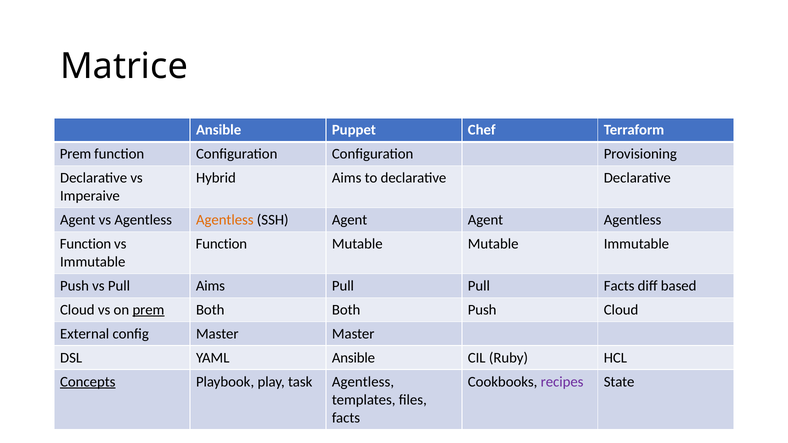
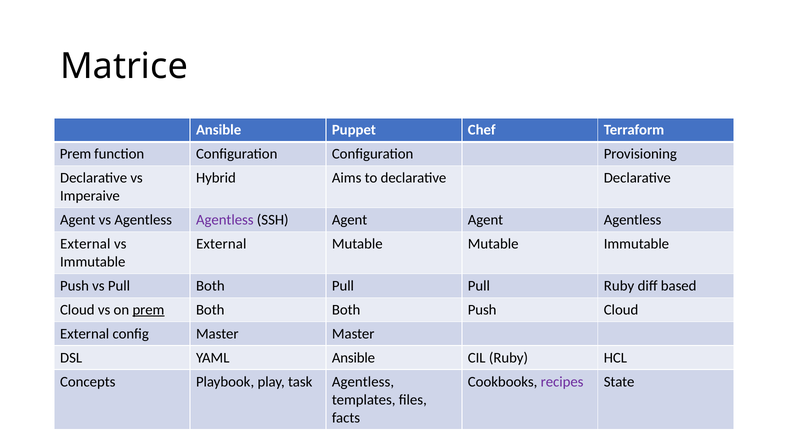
Agentless at (225, 220) colour: orange -> purple
Function at (85, 244): Function -> External
Function at (221, 244): Function -> External
Pull Aims: Aims -> Both
Pull Facts: Facts -> Ruby
Concepts underline: present -> none
